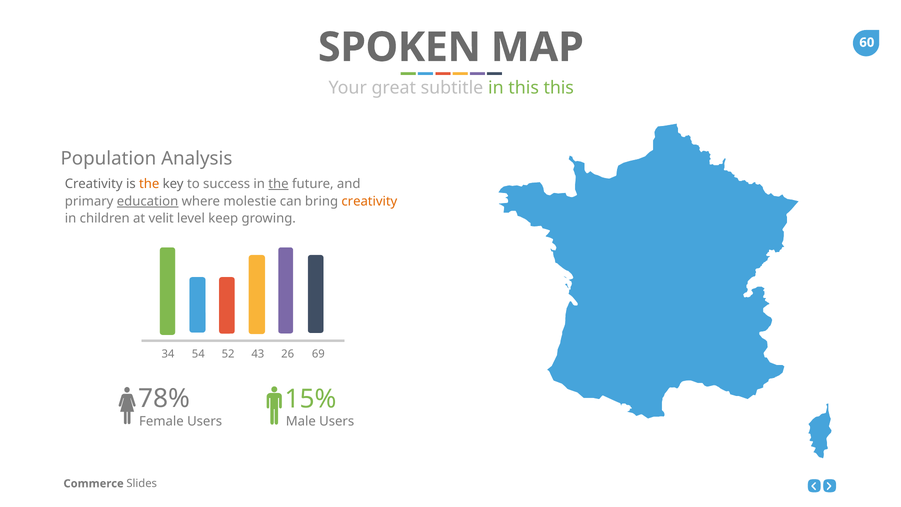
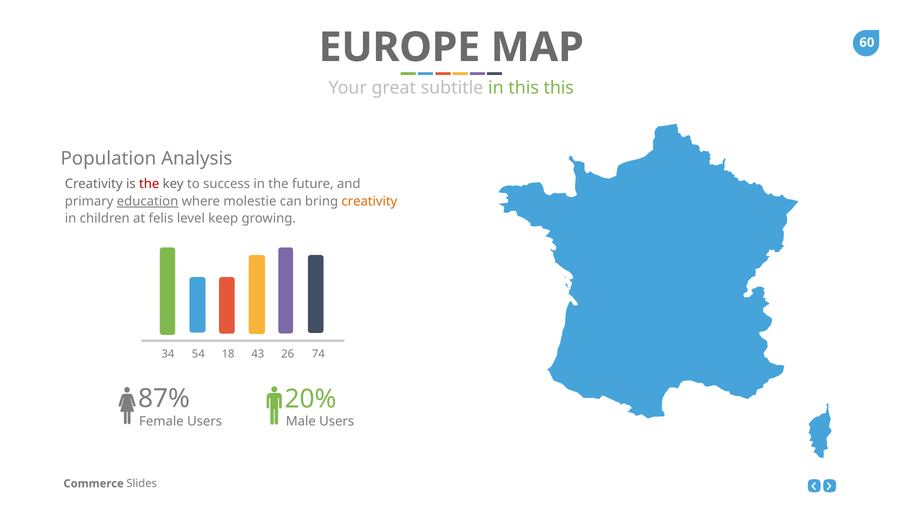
SPOKEN: SPOKEN -> EUROPE
the at (149, 184) colour: orange -> red
the at (279, 184) underline: present -> none
velit: velit -> felis
52: 52 -> 18
69: 69 -> 74
78%: 78% -> 87%
15%: 15% -> 20%
